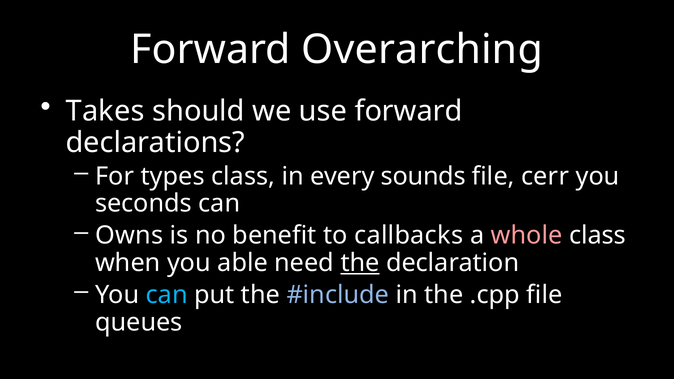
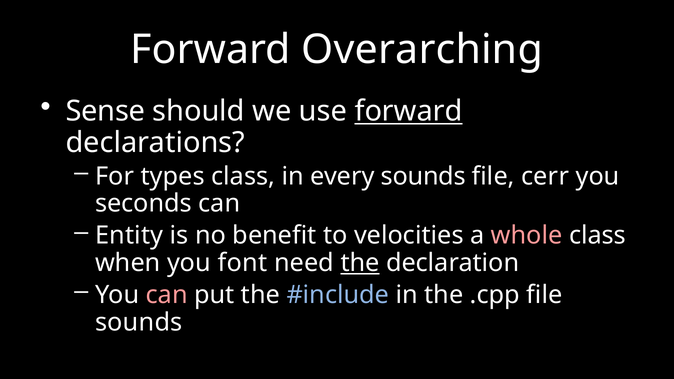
Takes: Takes -> Sense
forward at (409, 111) underline: none -> present
Owns: Owns -> Entity
callbacks: callbacks -> velocities
able: able -> font
can at (167, 295) colour: light blue -> pink
queues at (139, 322): queues -> sounds
